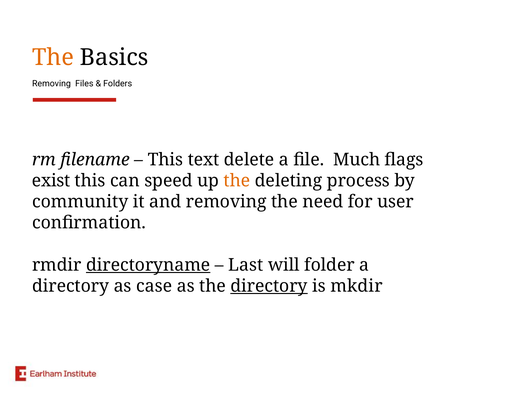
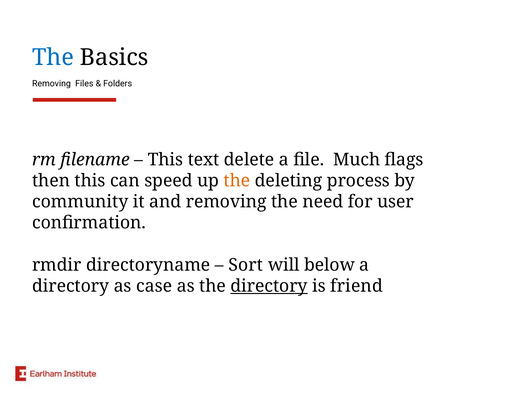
The at (53, 57) colour: orange -> blue
exist: exist -> then
directoryname underline: present -> none
Last: Last -> Sort
folder: folder -> below
mkdir: mkdir -> friend
